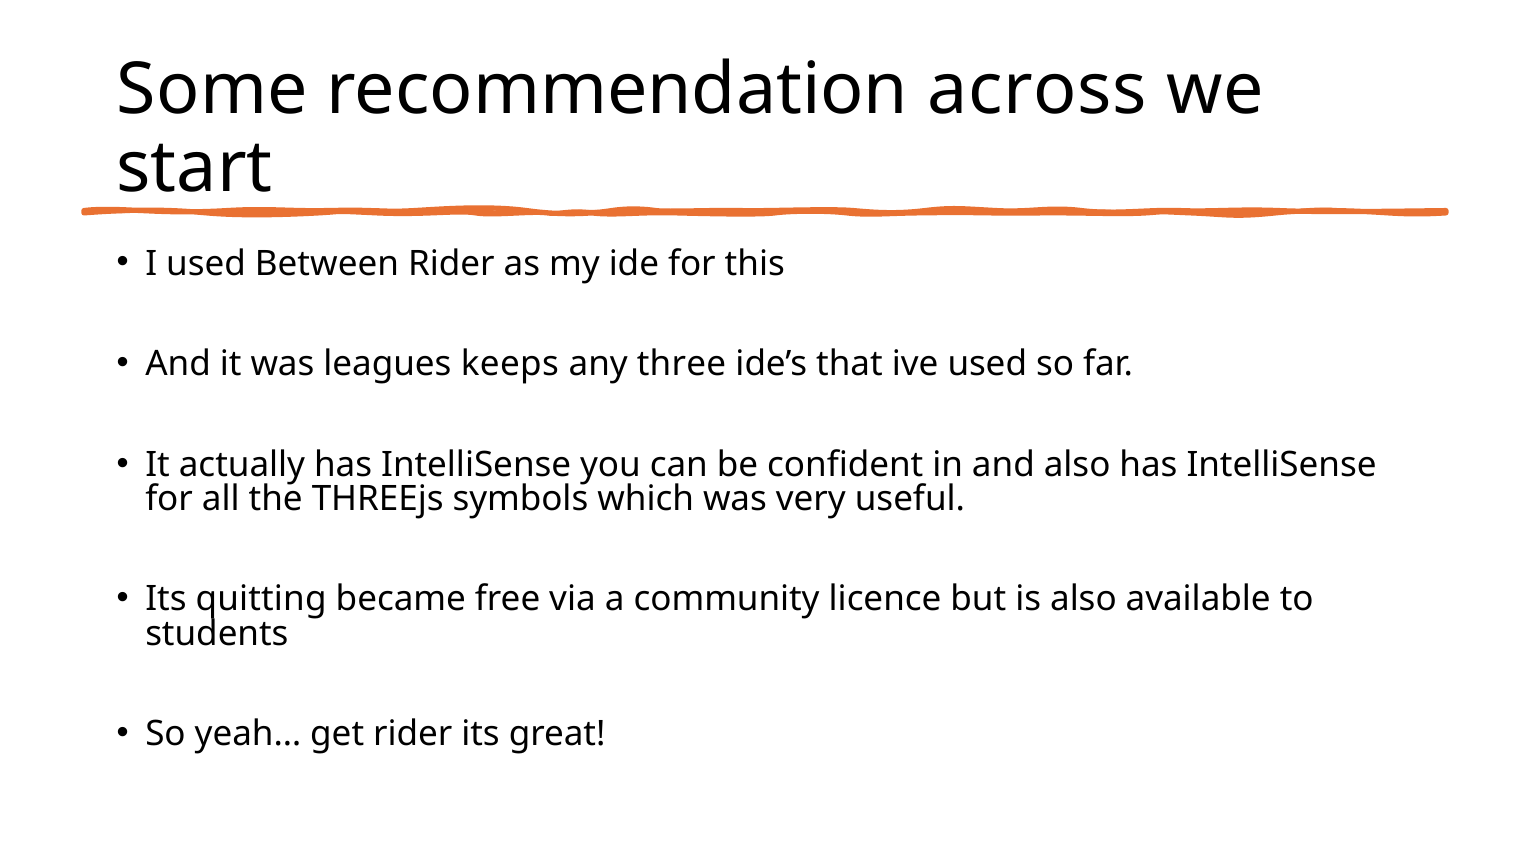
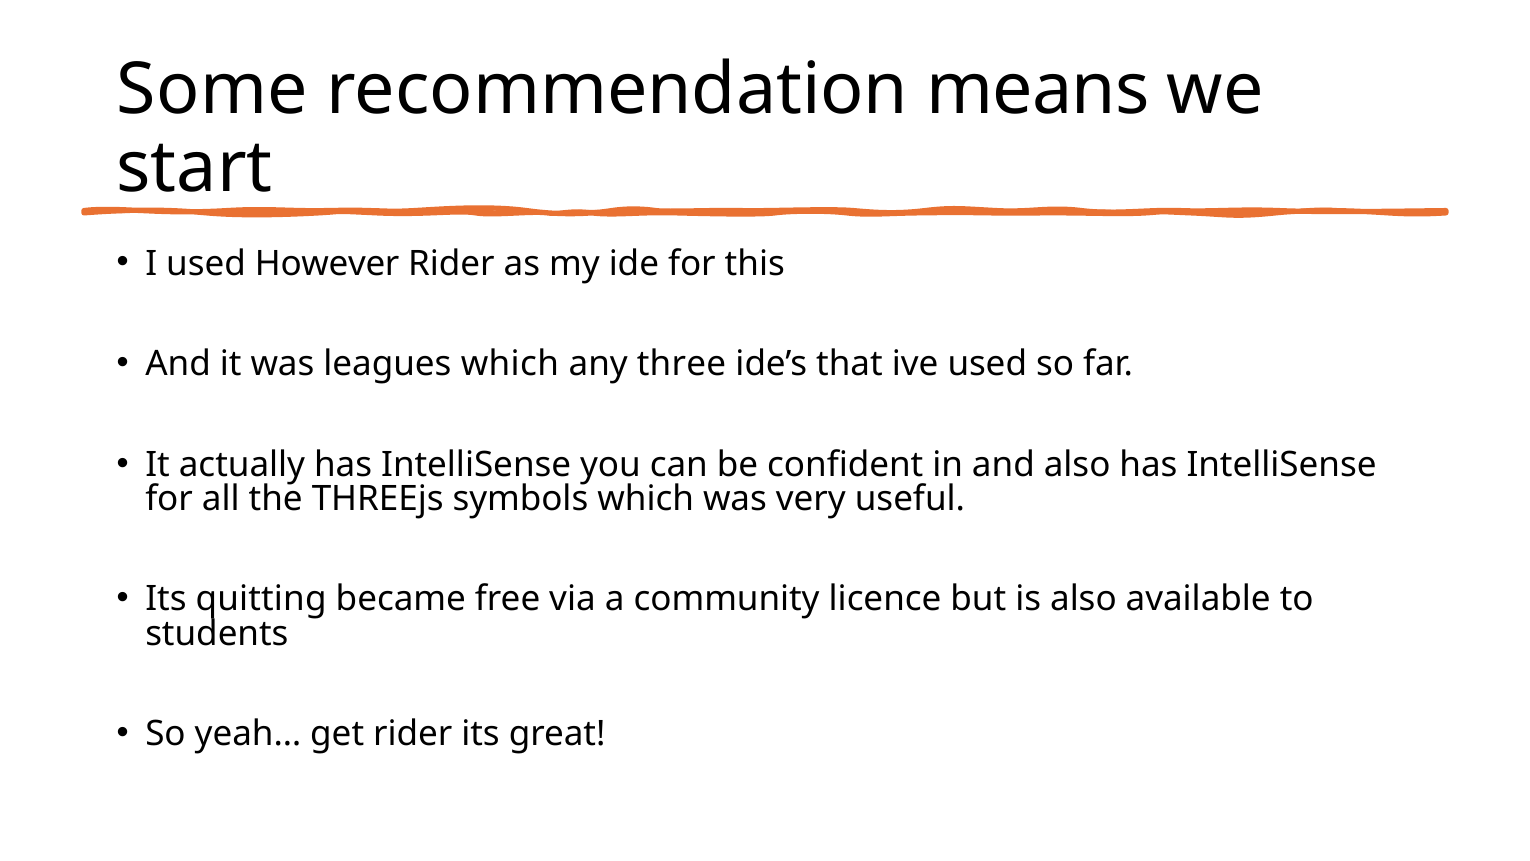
across: across -> means
Between: Between -> However
leagues keeps: keeps -> which
